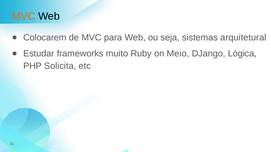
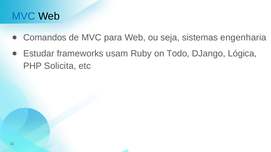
MVC at (24, 16) colour: orange -> blue
Colocarem: Colocarem -> Comandos
arquitetural: arquitetural -> engenharia
muito: muito -> usam
Meio: Meio -> Todo
